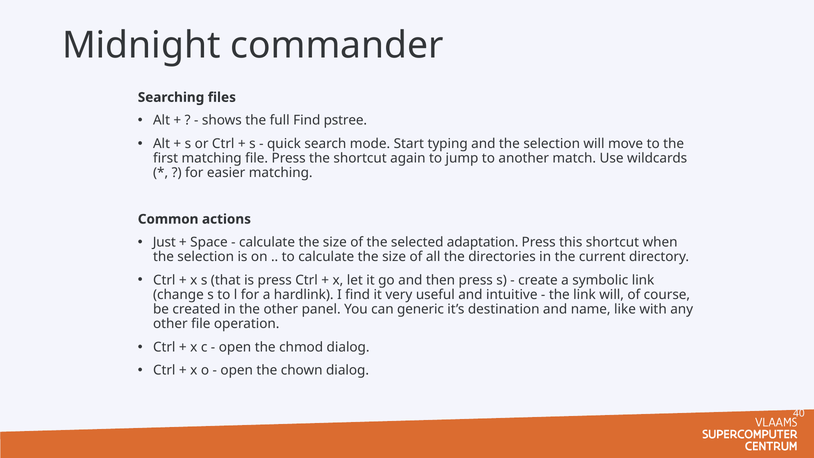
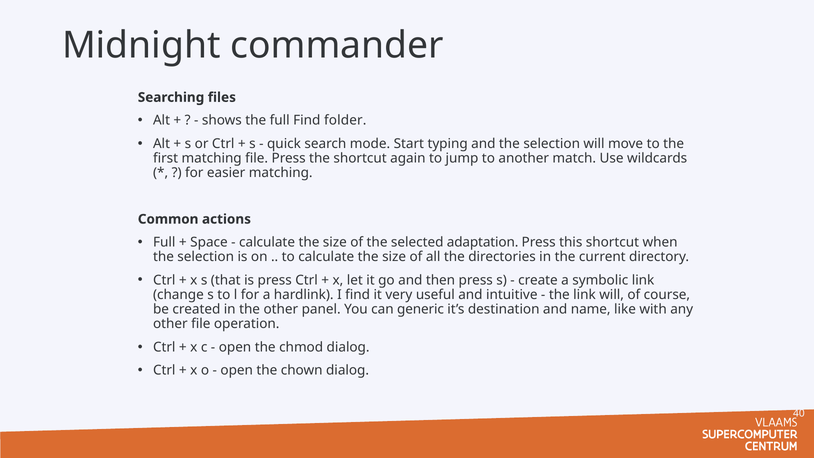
pstree: pstree -> folder
Just at (164, 242): Just -> Full
